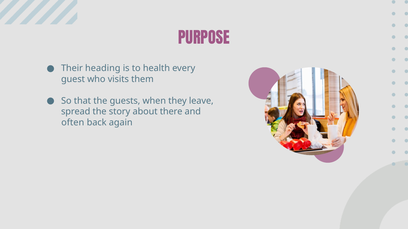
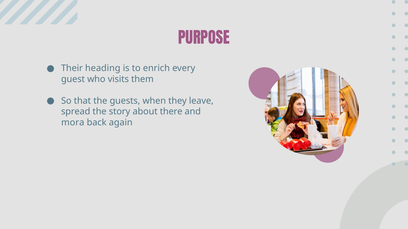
health: health -> enrich
often: often -> mora
